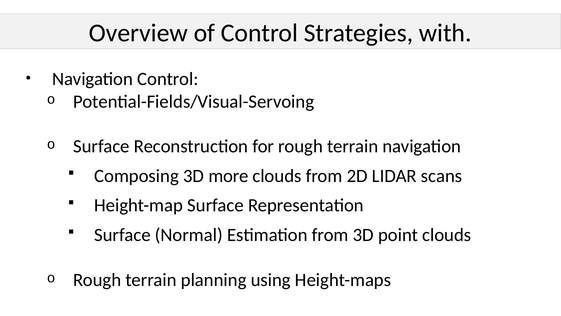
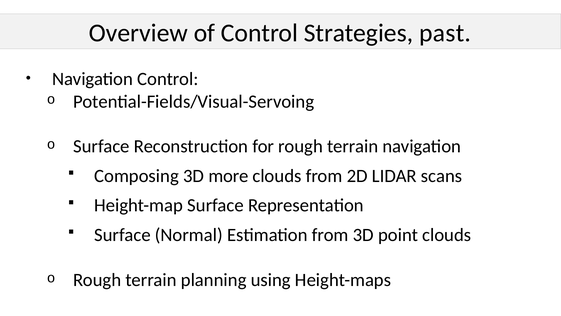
with: with -> past
